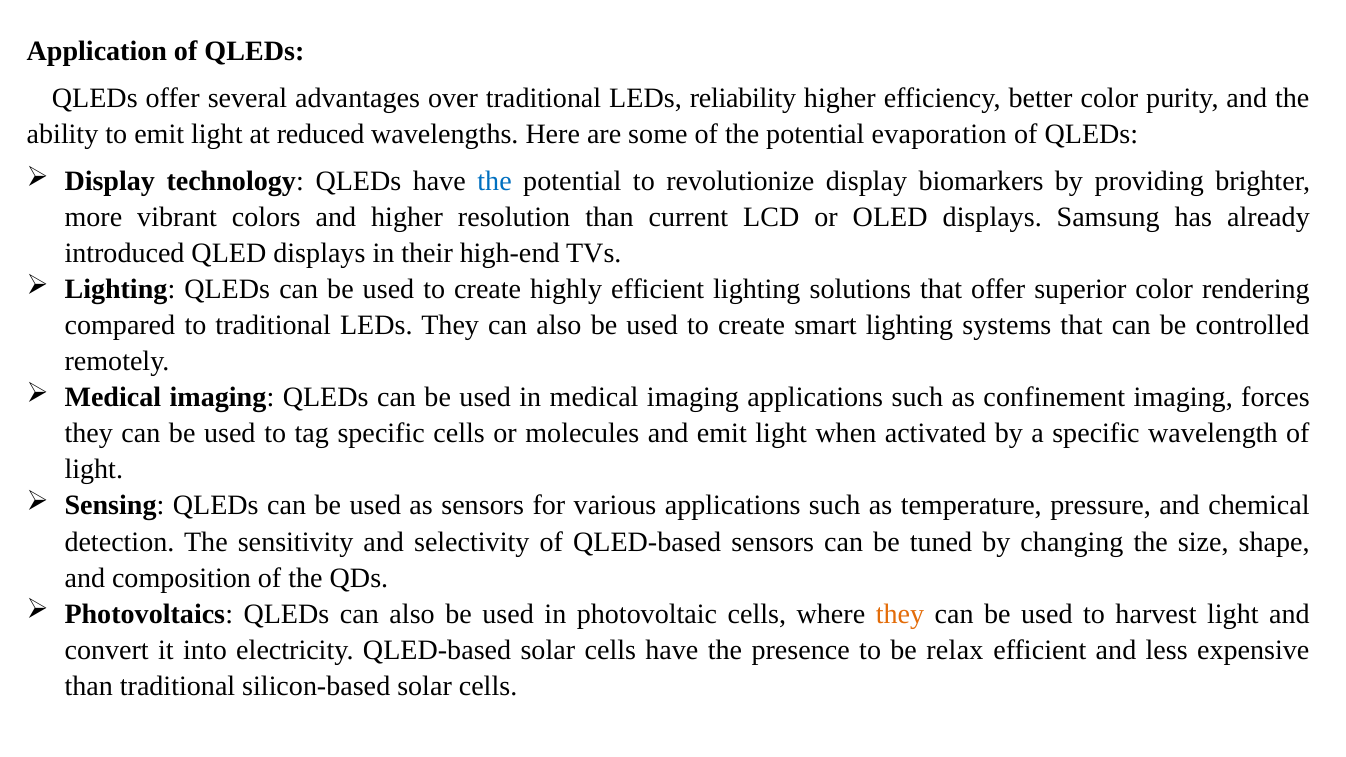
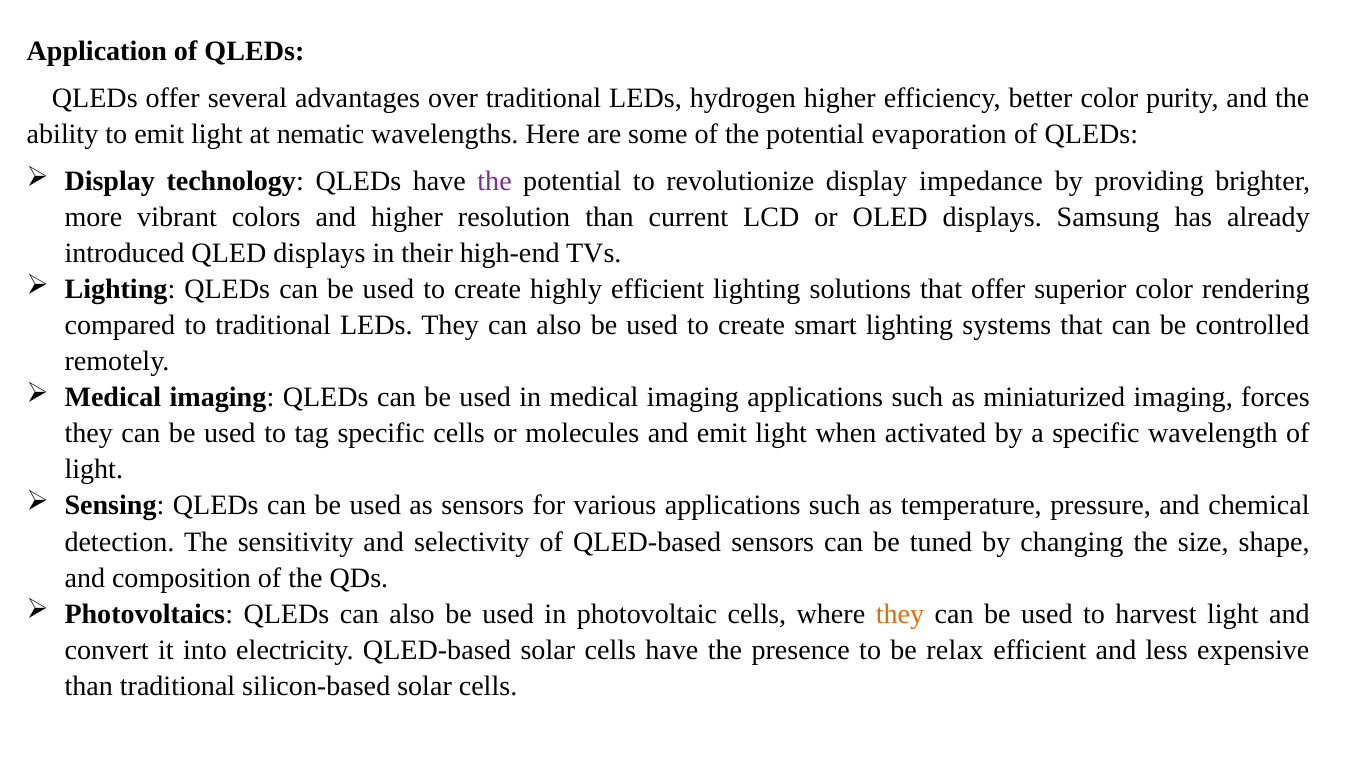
reliability: reliability -> hydrogen
reduced: reduced -> nematic
the at (495, 182) colour: blue -> purple
biomarkers: biomarkers -> impedance
confinement: confinement -> miniaturized
